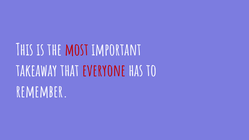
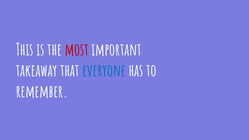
everyone colour: red -> blue
